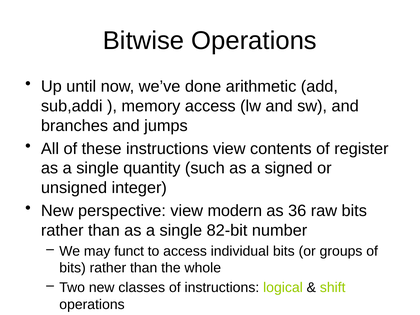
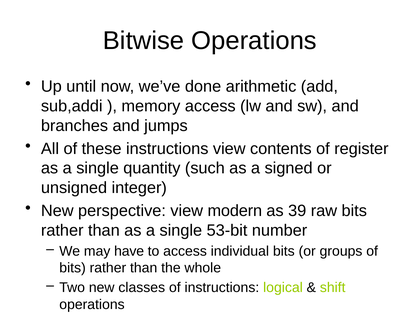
36: 36 -> 39
82-bit: 82-bit -> 53-bit
funct: funct -> have
